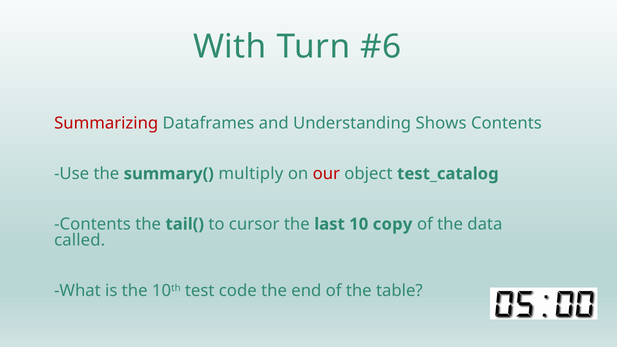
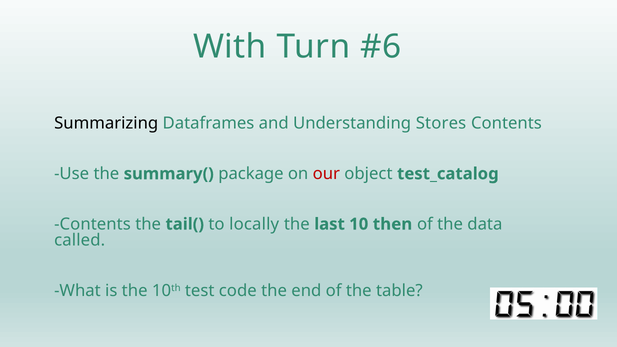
Summarizing colour: red -> black
Shows: Shows -> Stores
multiply: multiply -> package
cursor: cursor -> locally
copy: copy -> then
